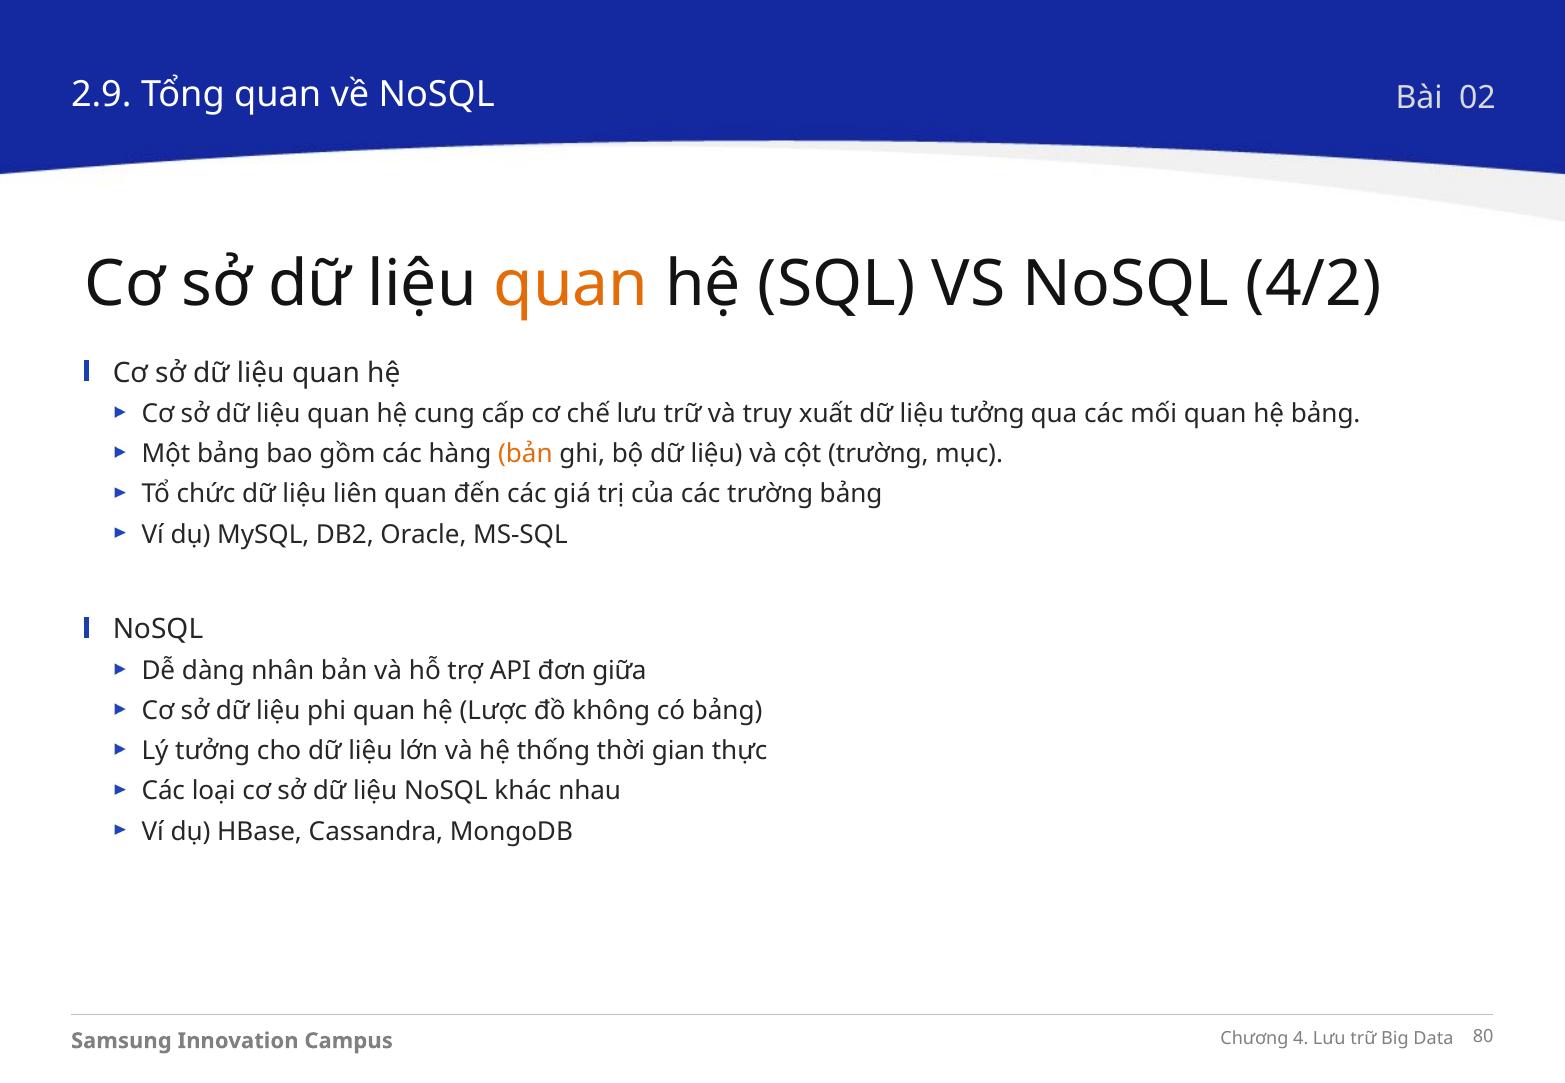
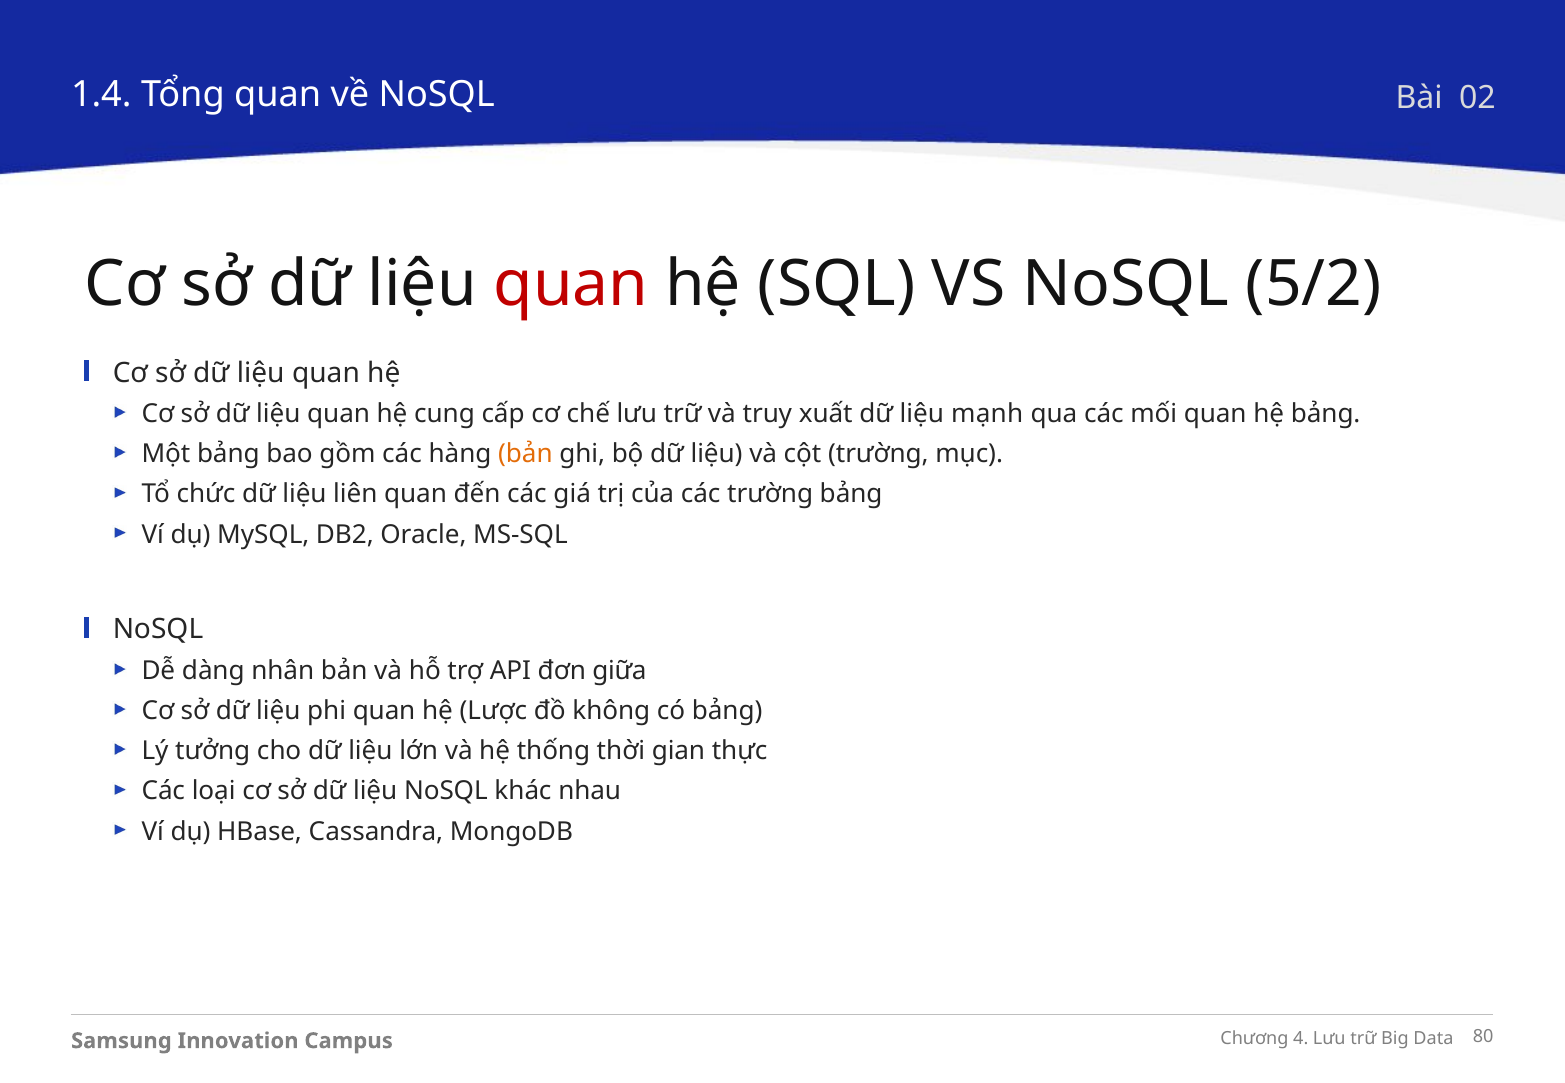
2.9: 2.9 -> 1.4
quan at (571, 284) colour: orange -> red
4/2: 4/2 -> 5/2
liệu tưởng: tưởng -> mạnh
